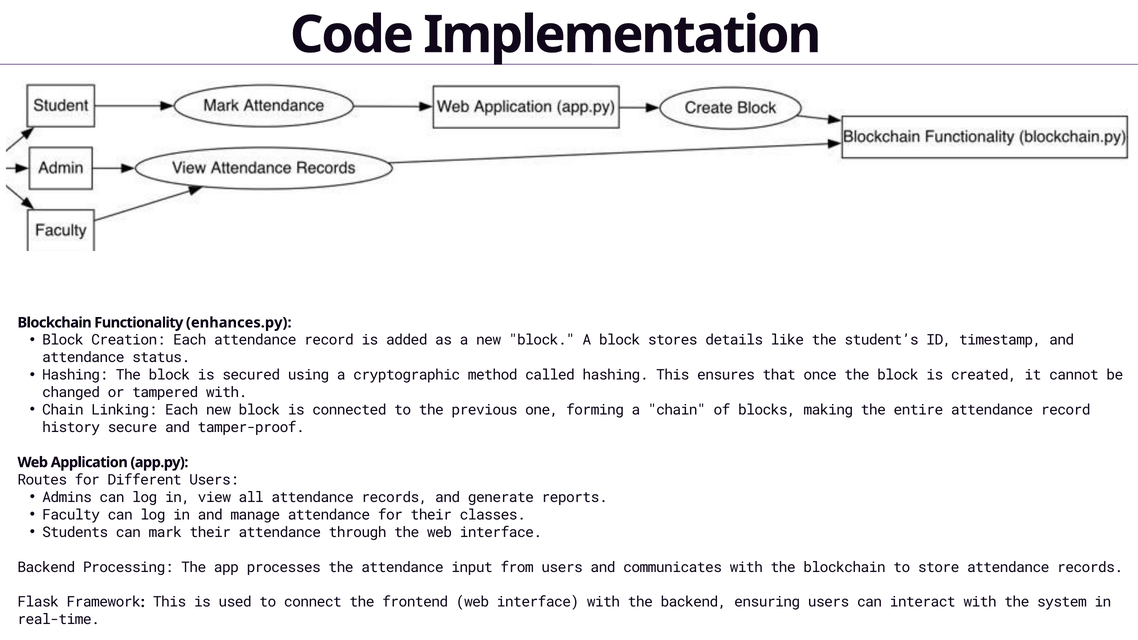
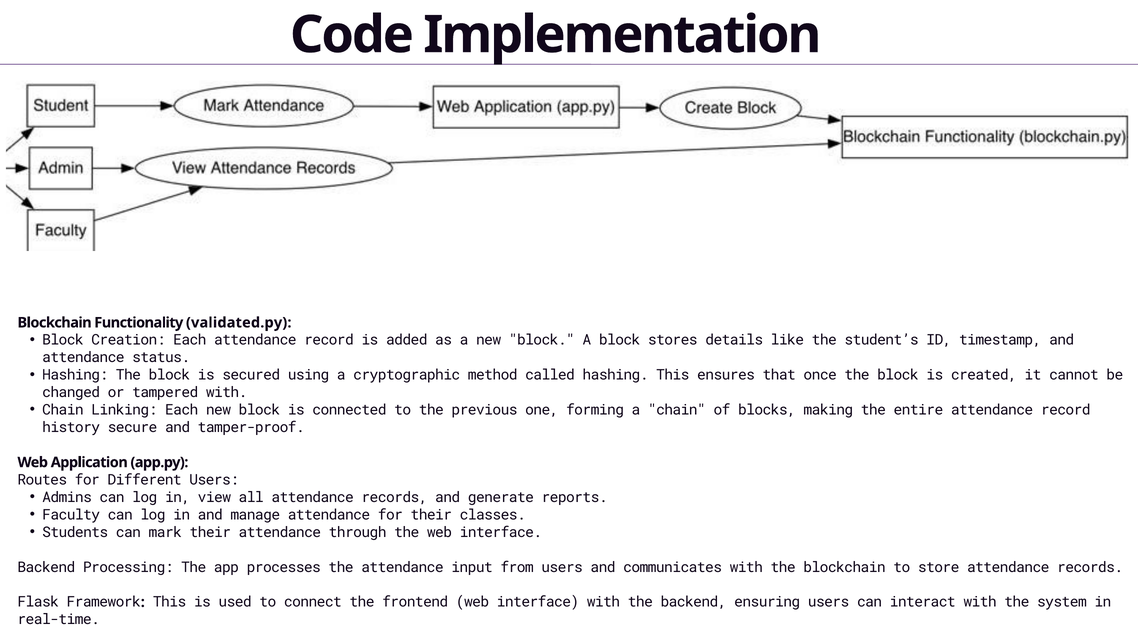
enhances.py: enhances.py -> validated.py
